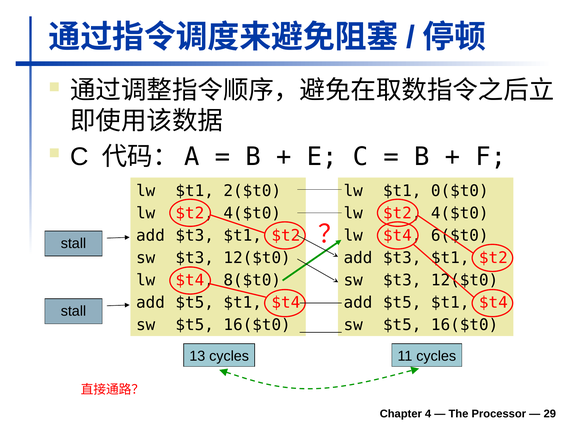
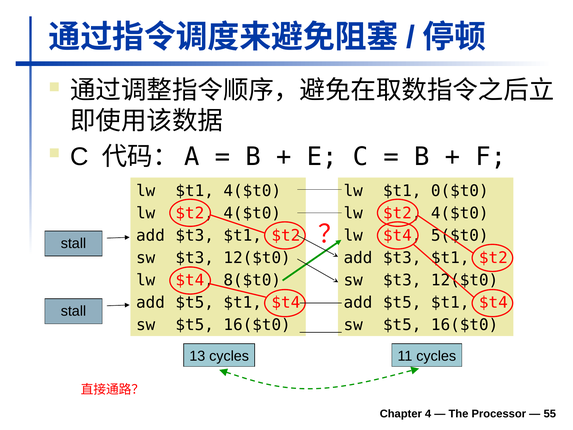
$t1 2($t0: 2($t0 -> 4($t0
6($t0: 6($t0 -> 5($t0
29: 29 -> 55
